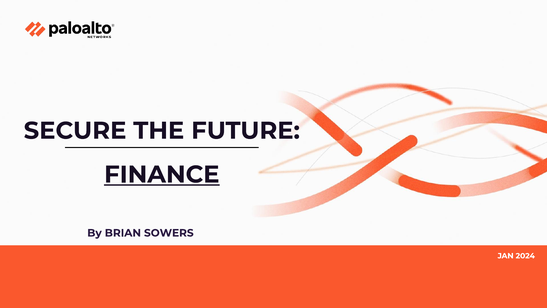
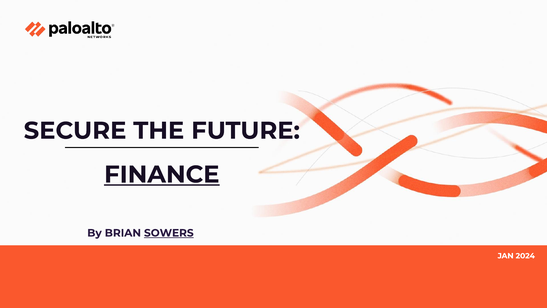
SOWERS underline: none -> present
